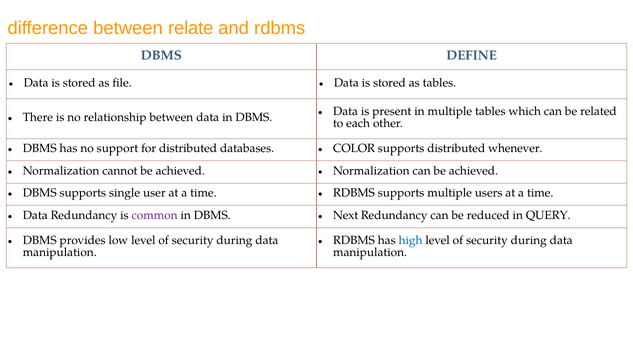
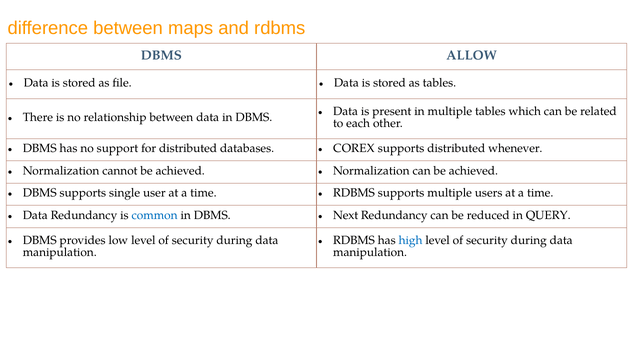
relate: relate -> maps
DEFINE: DEFINE -> ALLOW
COLOR: COLOR -> COREX
common colour: purple -> blue
